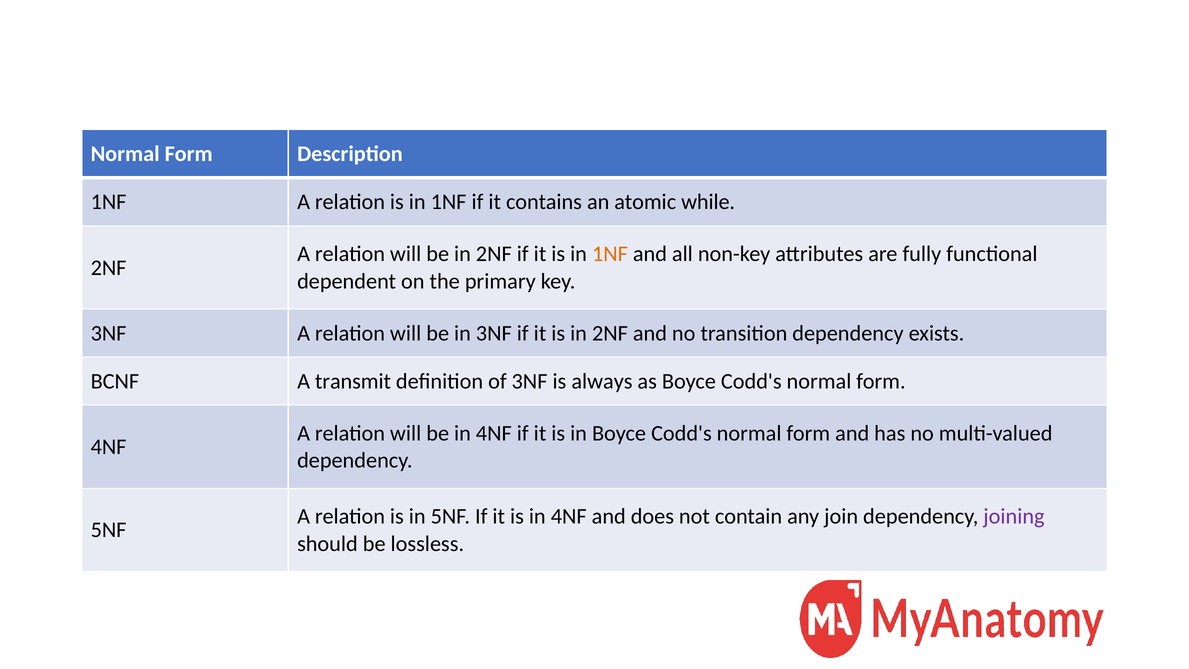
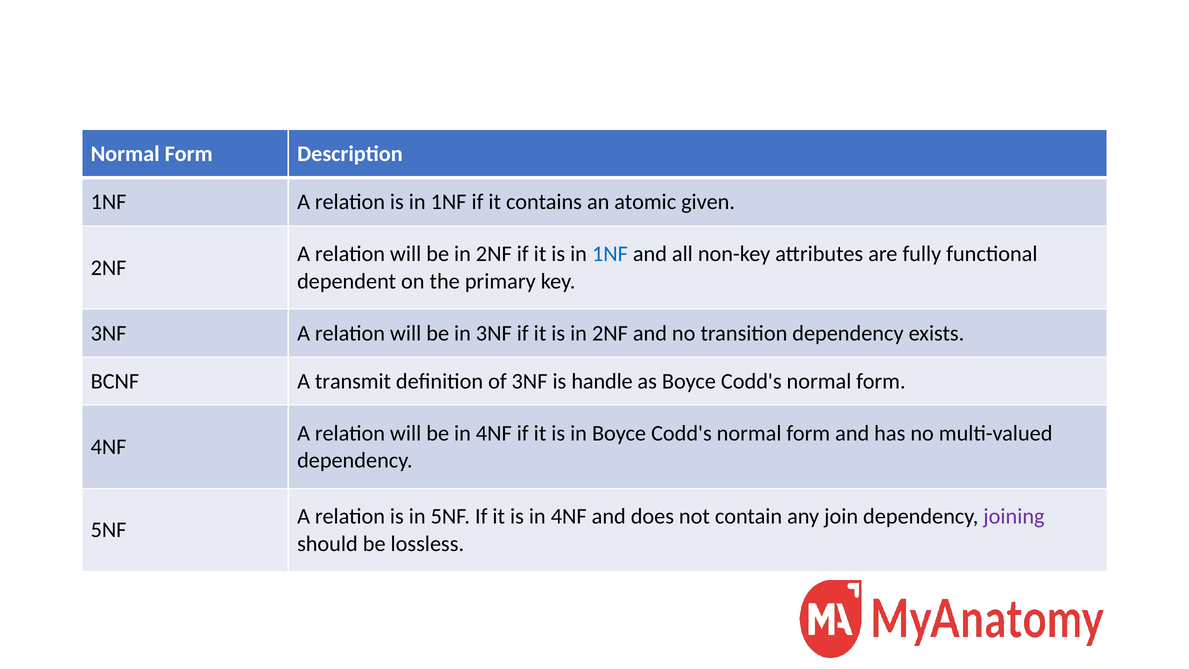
while: while -> given
1NF at (610, 254) colour: orange -> blue
always: always -> handle
